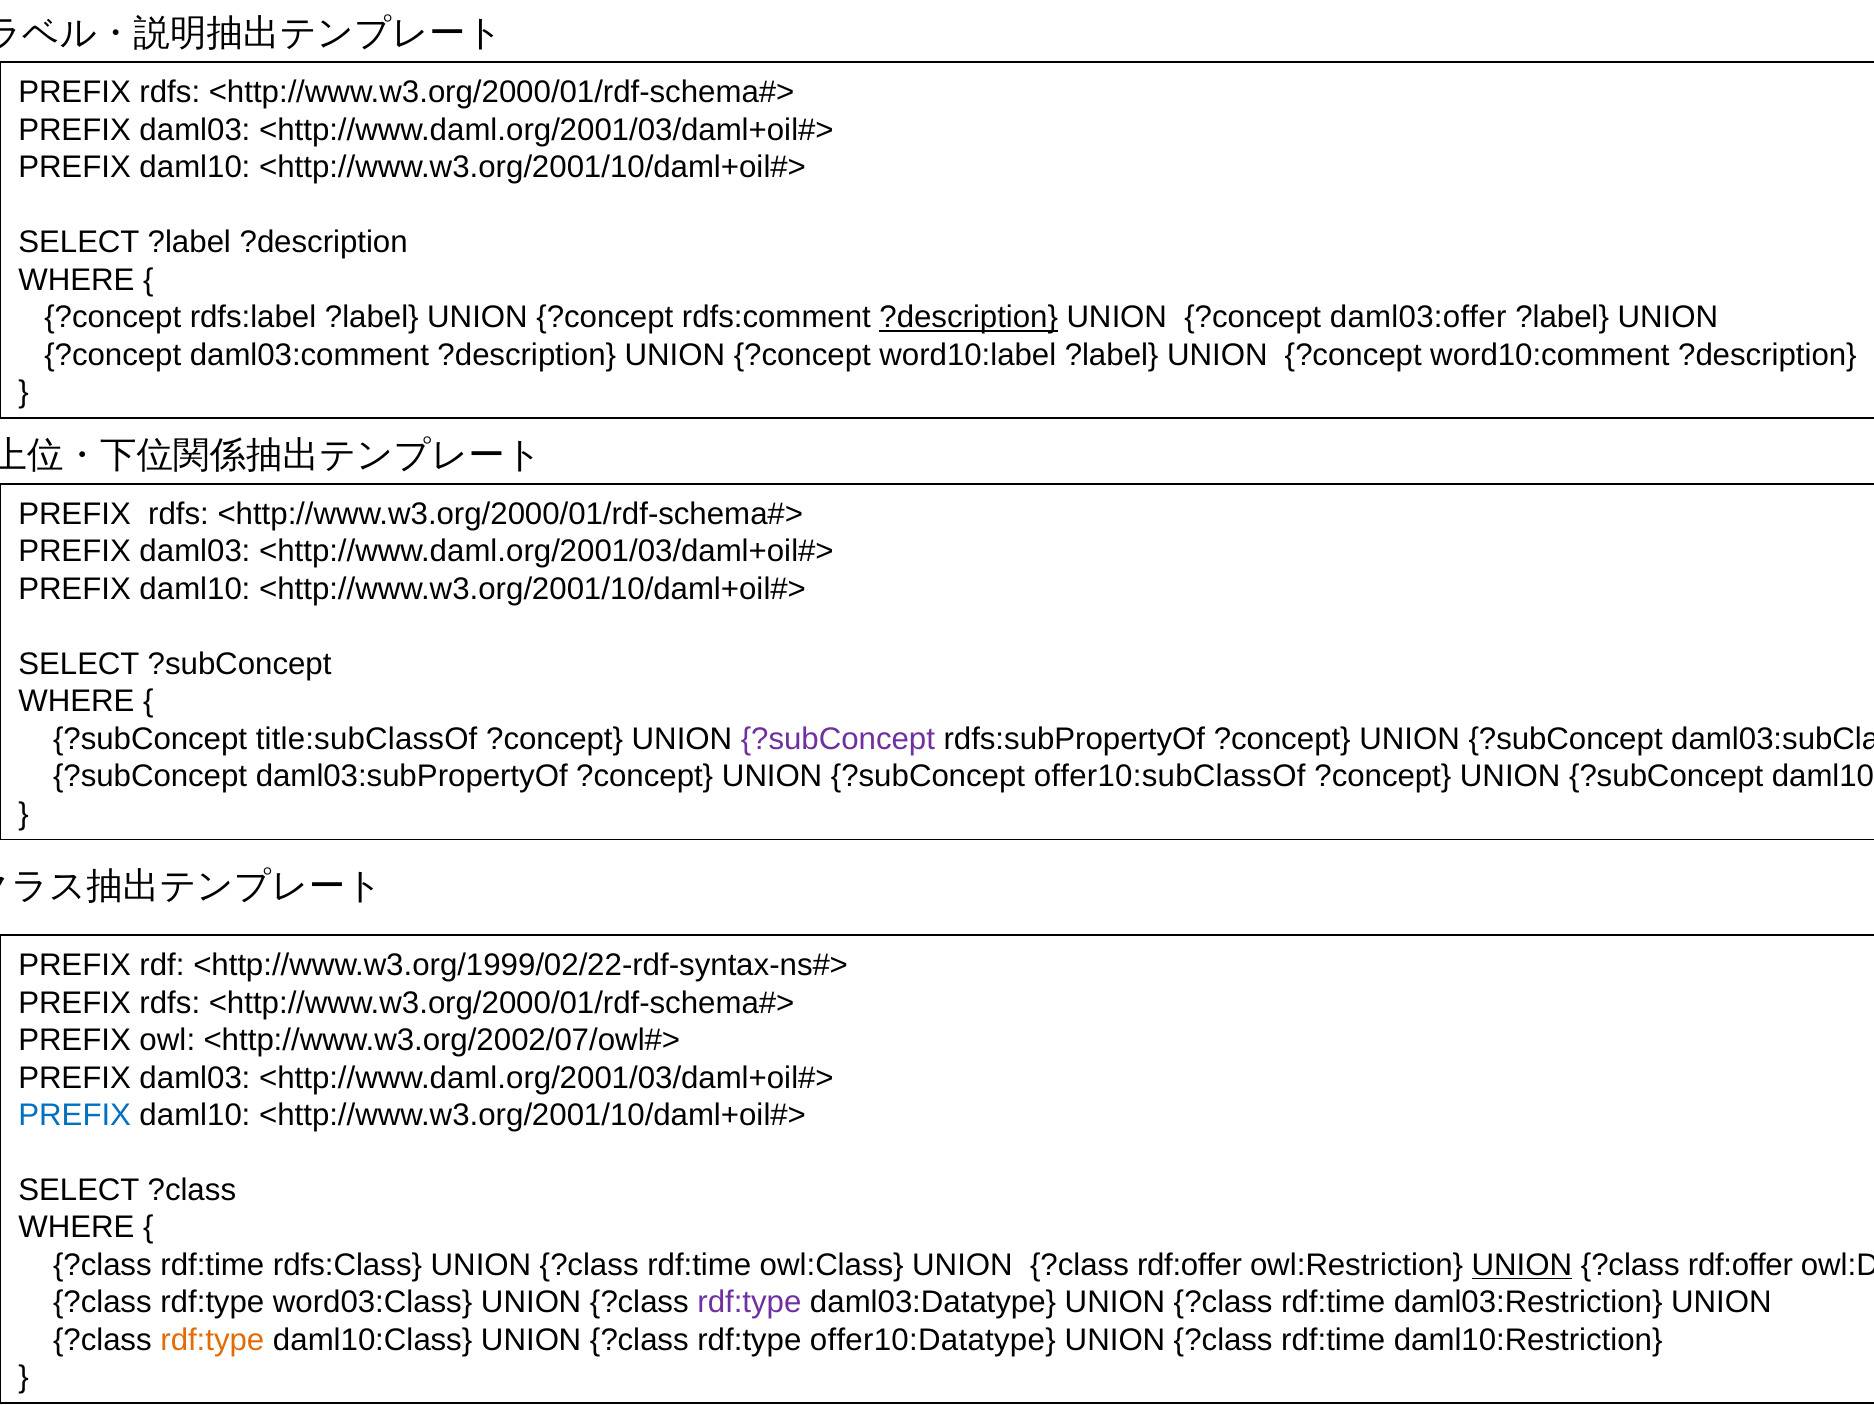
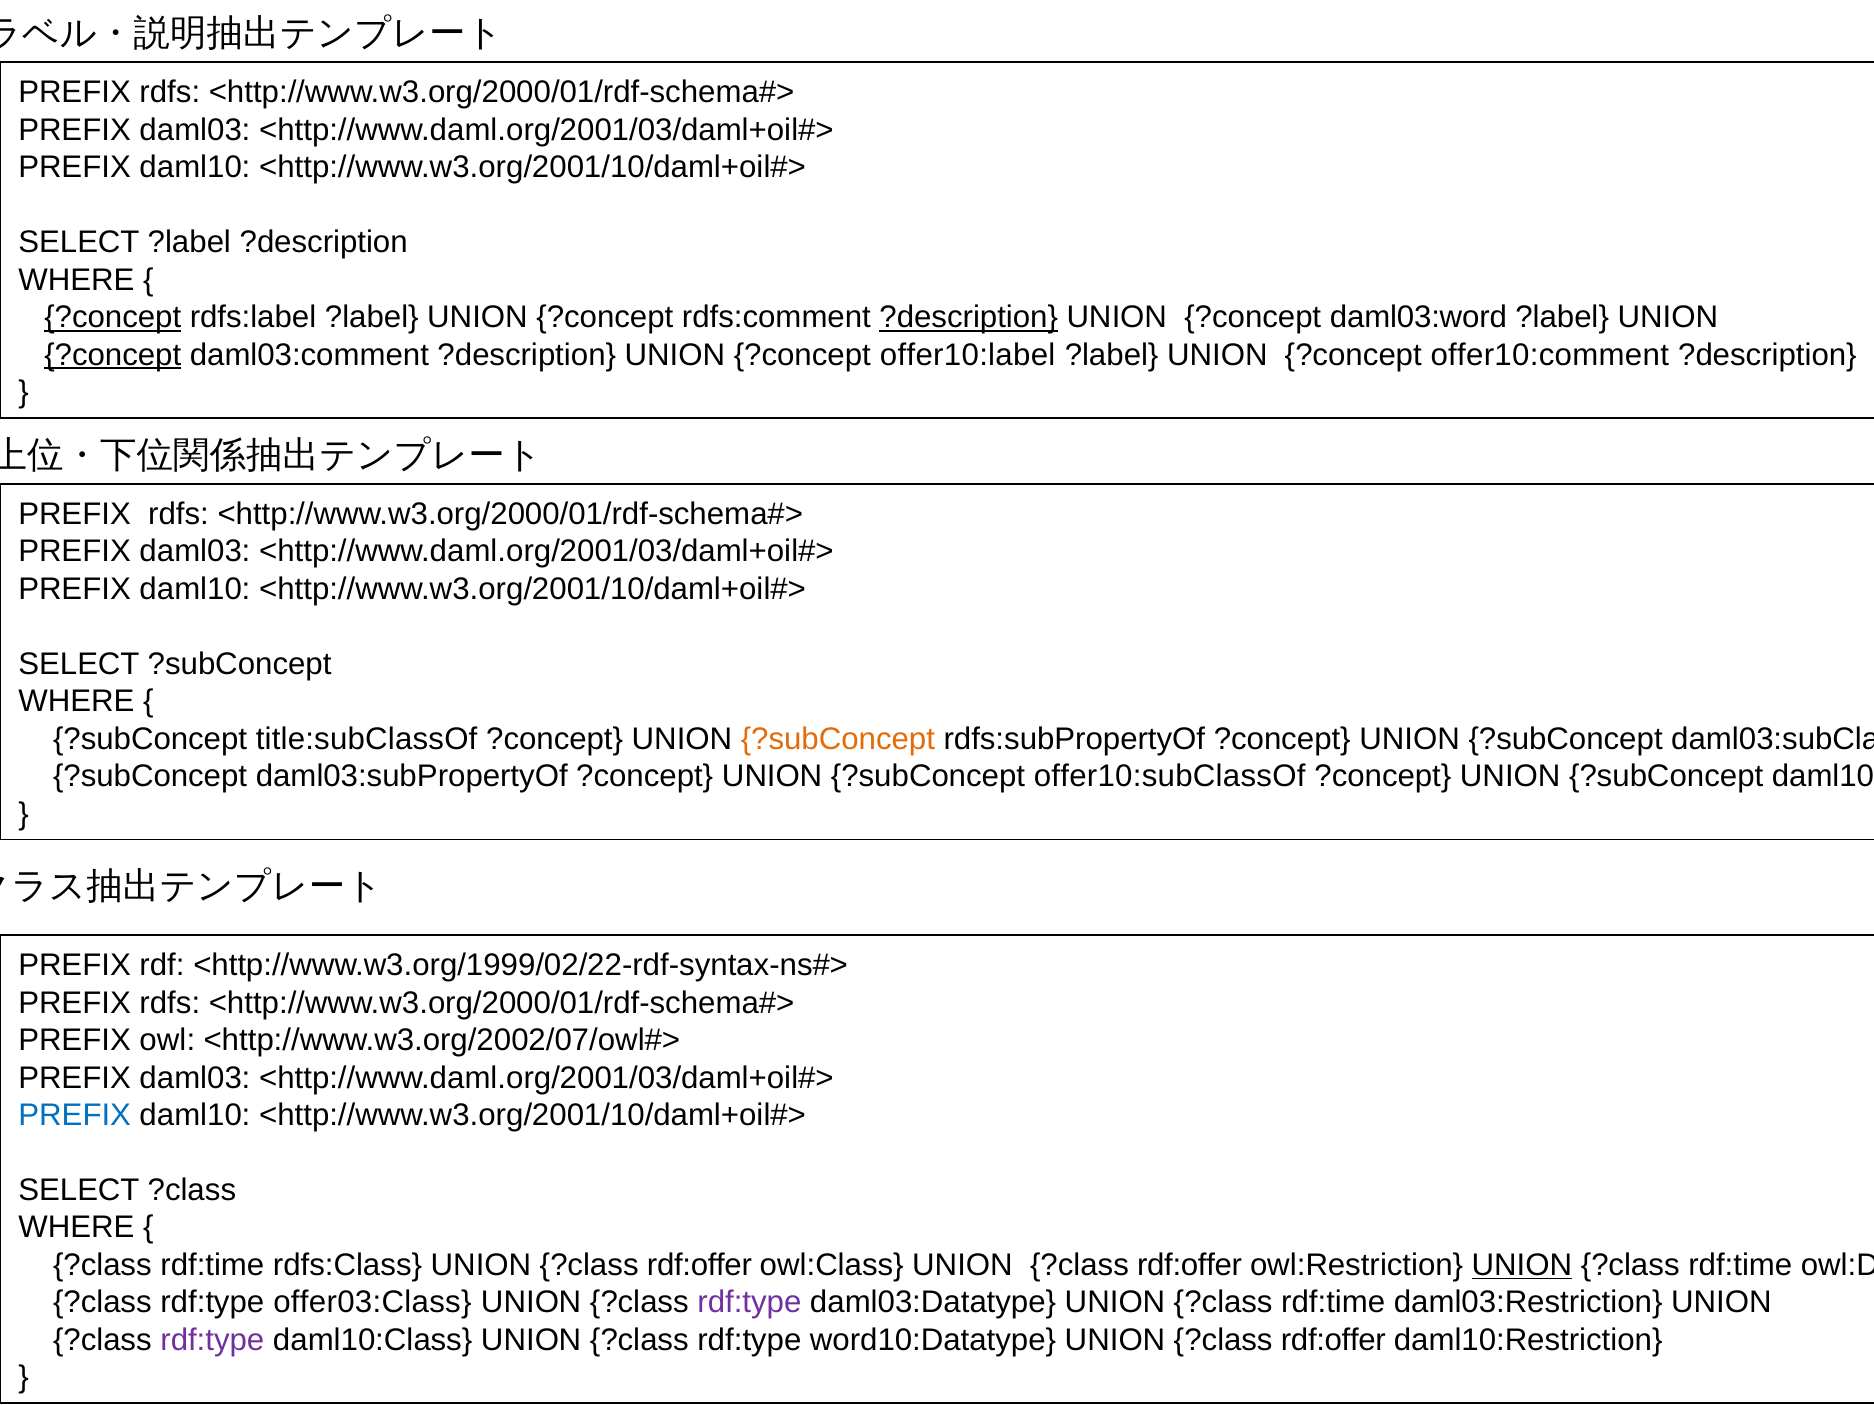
?concept at (113, 317) underline: none -> present
daml03:offer: daml03:offer -> daml03:word
?concept at (113, 355) underline: none -> present
word10:label: word10:label -> offer10:label
word10:comment: word10:comment -> offer10:comment
?subConcept at (838, 739) colour: purple -> orange
rdfs:Class UNION ?class rdf:time: rdf:time -> rdf:offer
rdf:offer at (1740, 1266): rdf:offer -> rdf:time
word03:Class: word03:Class -> offer03:Class
rdf:type at (212, 1341) colour: orange -> purple
offer10:Datatype: offer10:Datatype -> word10:Datatype
rdf:time at (1333, 1341): rdf:time -> rdf:offer
